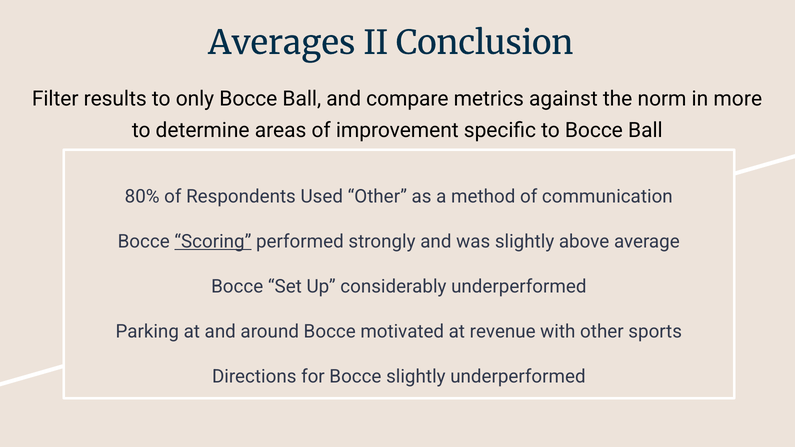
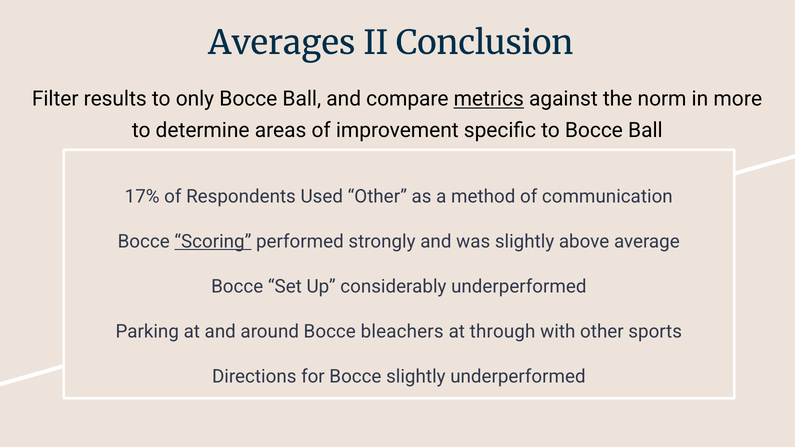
metrics underline: none -> present
80%: 80% -> 17%
motivated: motivated -> bleachers
revenue: revenue -> through
